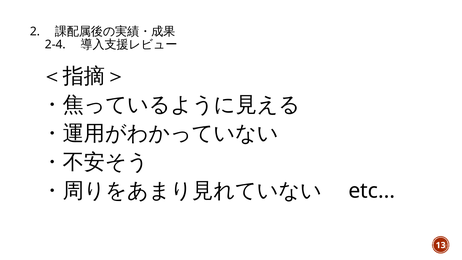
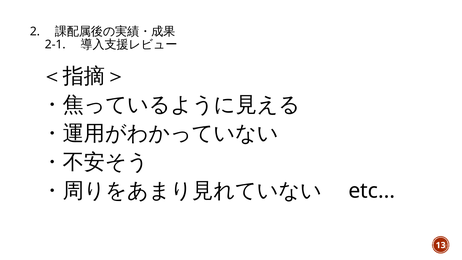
2-4: 2-4 -> 2-1
